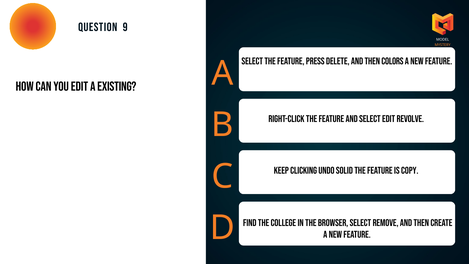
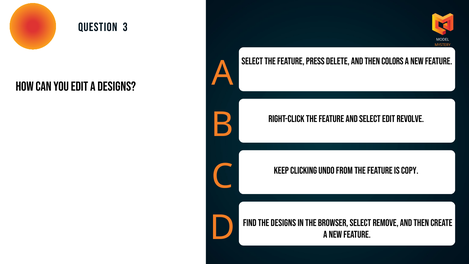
9: 9 -> 3
a existing: existing -> designs
solid: solid -> from
the college: college -> designs
